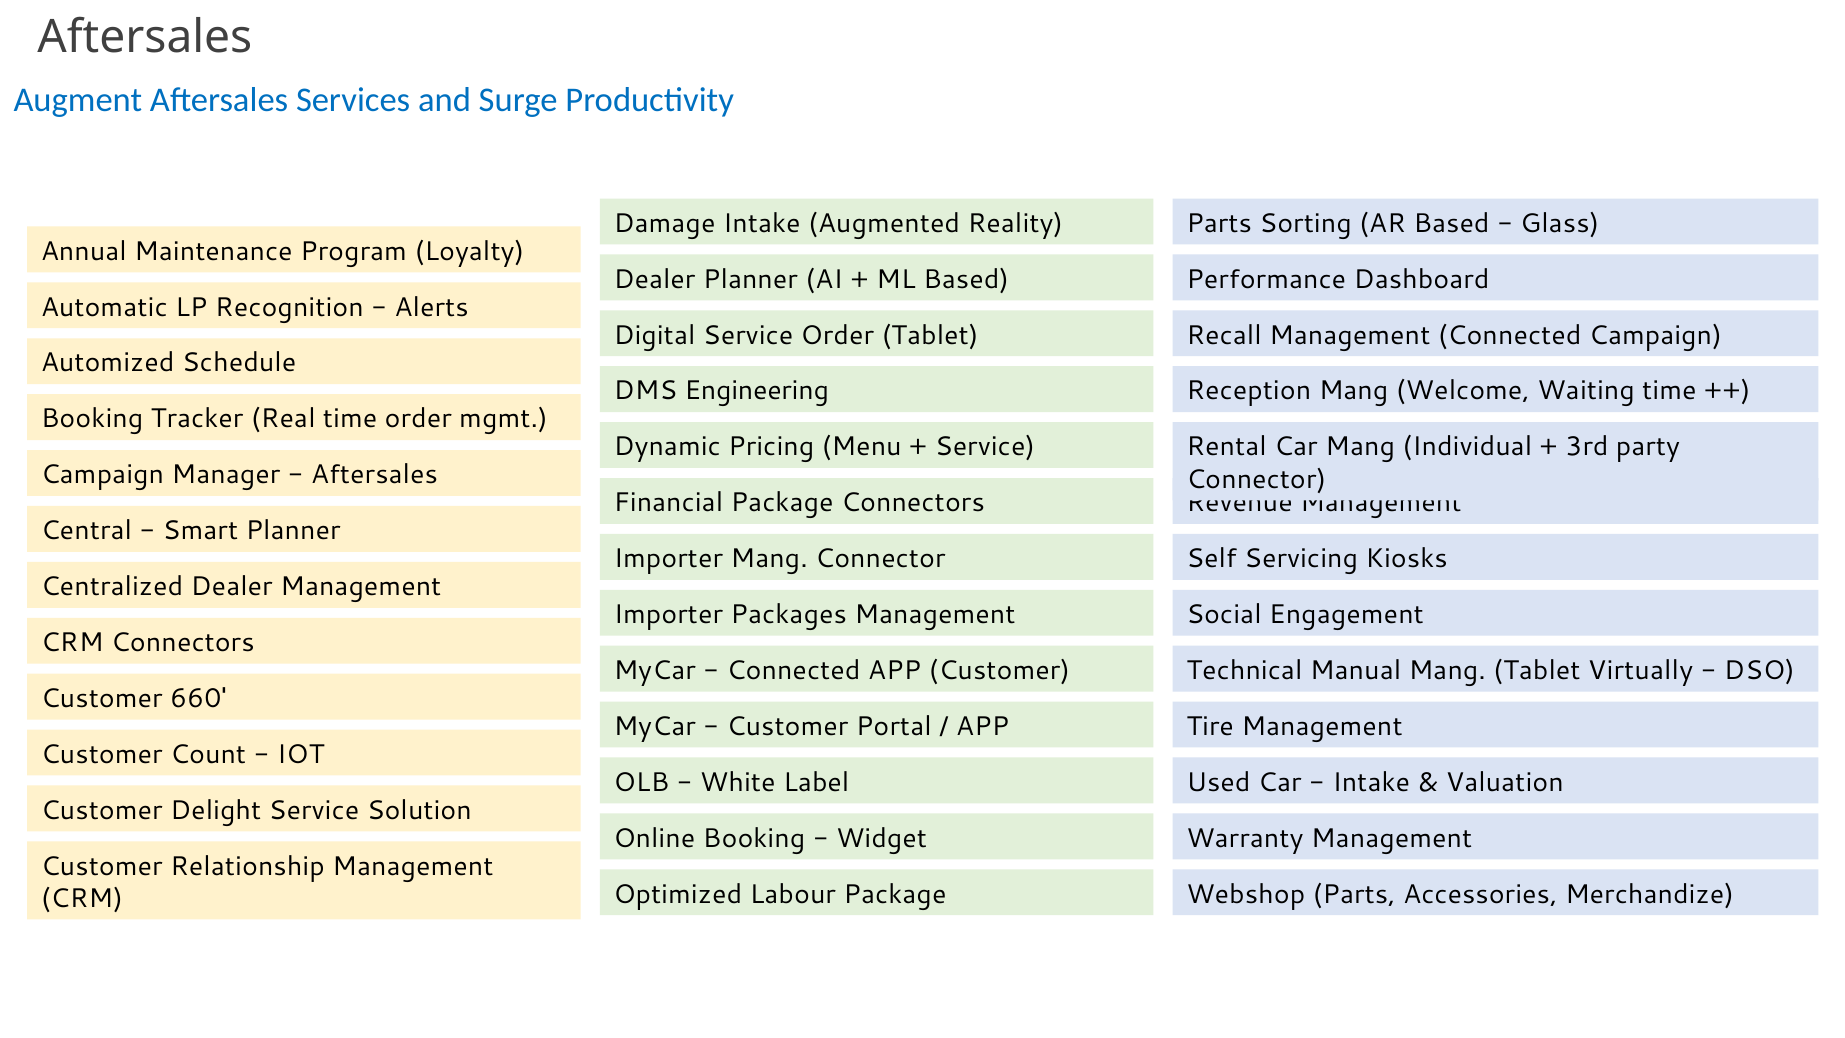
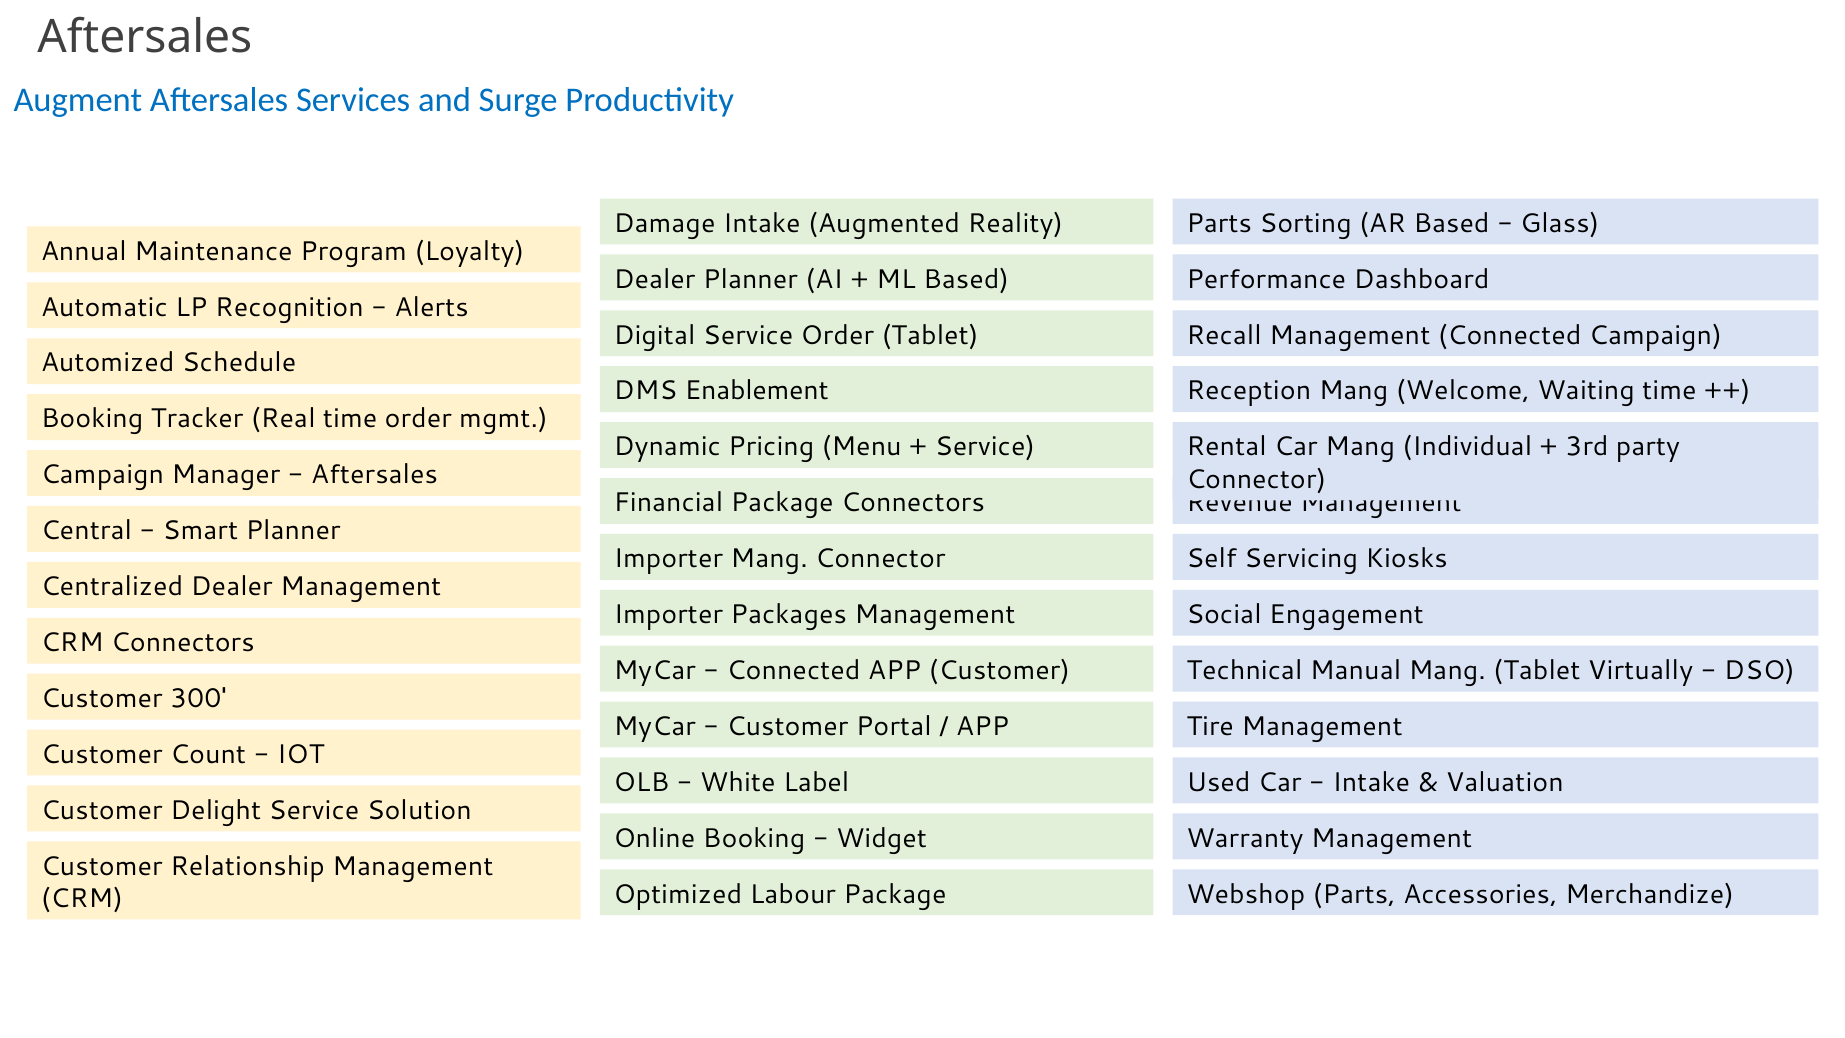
Engineering: Engineering -> Enablement
660: 660 -> 300
